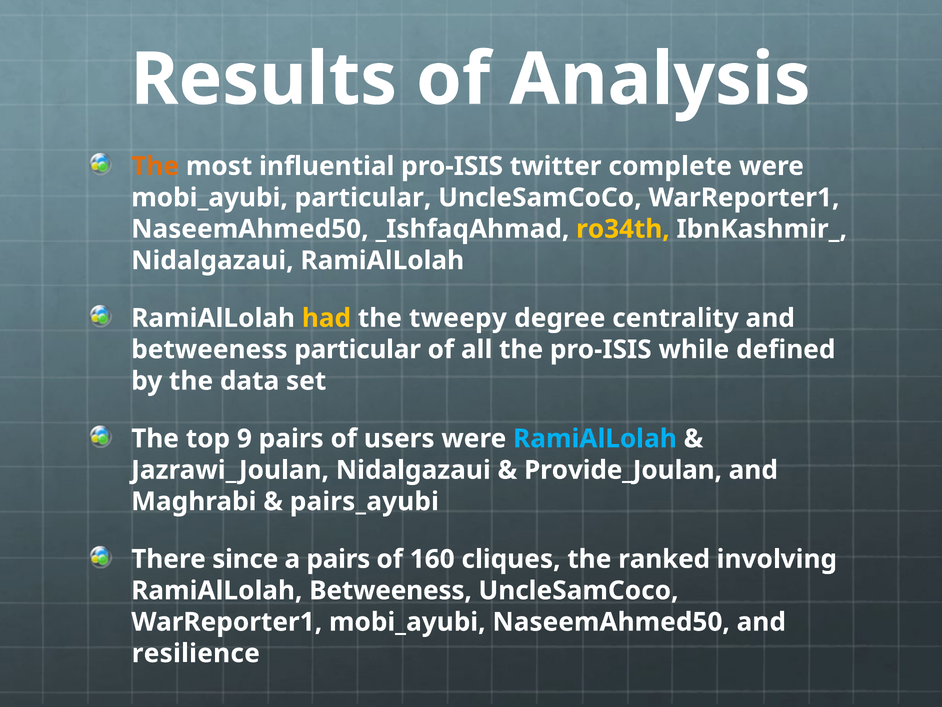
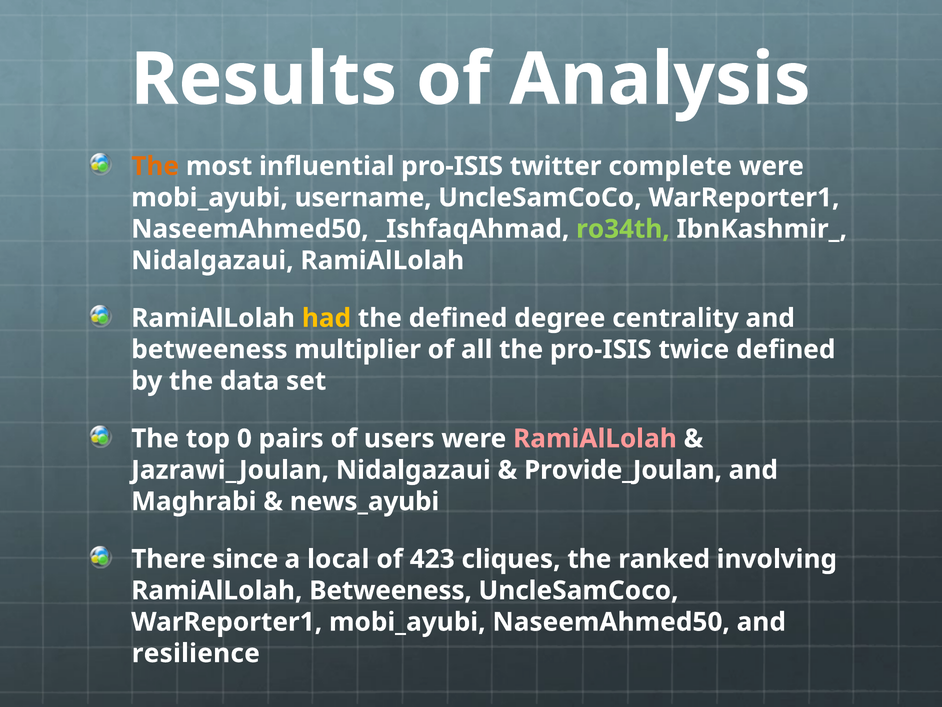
mobi_ayubi particular: particular -> username
ro34th colour: yellow -> light green
the tweepy: tweepy -> defined
betweeness particular: particular -> multiplier
while: while -> twice
9: 9 -> 0
RamiAlLolah at (595, 438) colour: light blue -> pink
pairs_ayubi: pairs_ayubi -> news_ayubi
a pairs: pairs -> local
160: 160 -> 423
